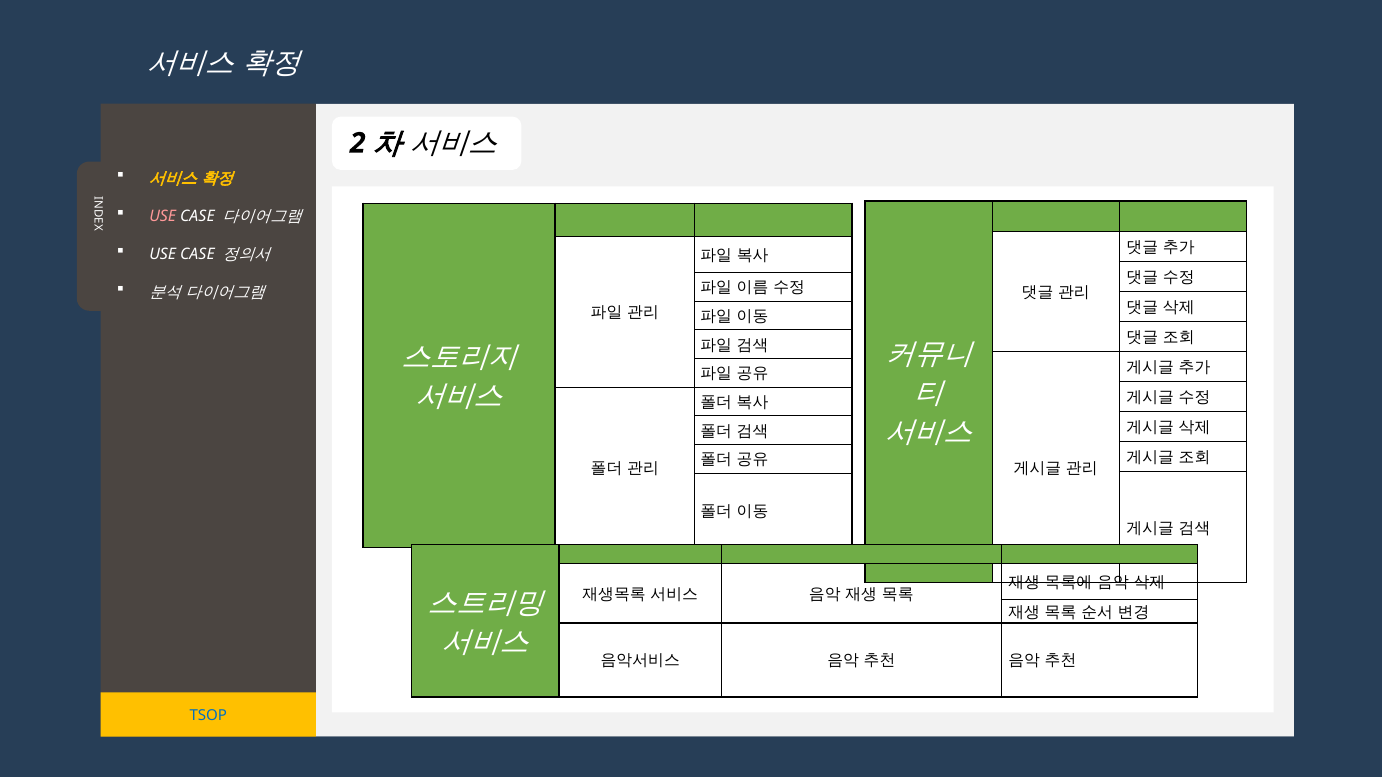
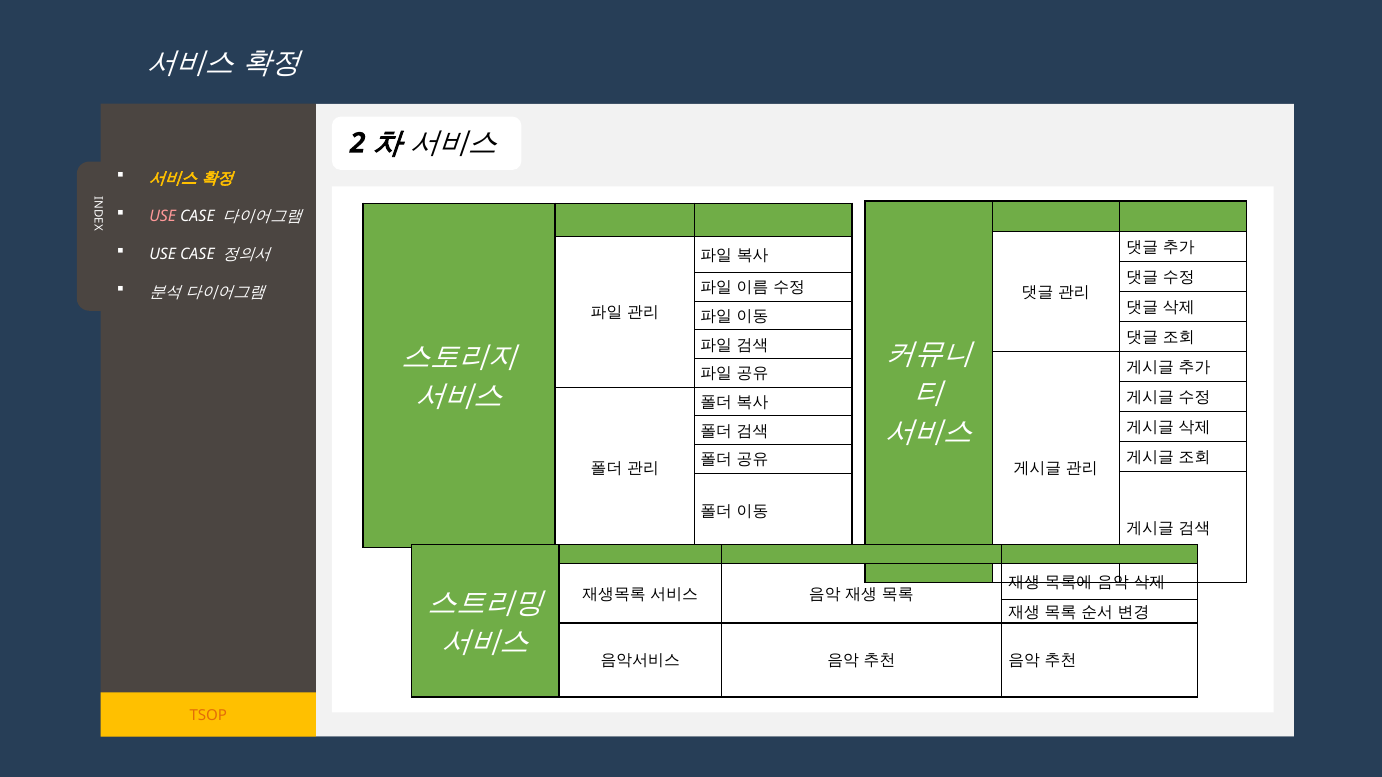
TSOP colour: blue -> orange
